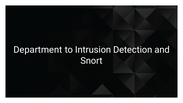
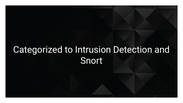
Department: Department -> Categorized
